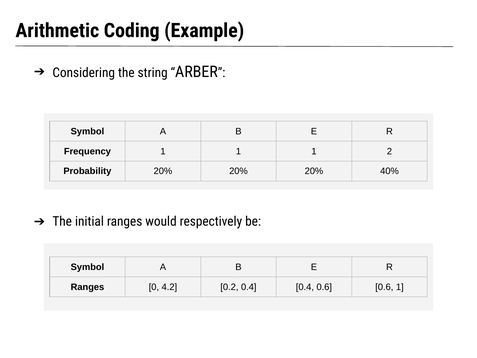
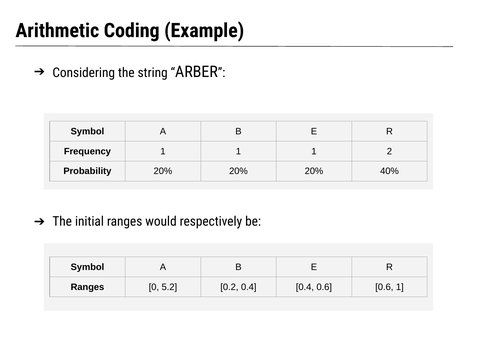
4.2: 4.2 -> 5.2
